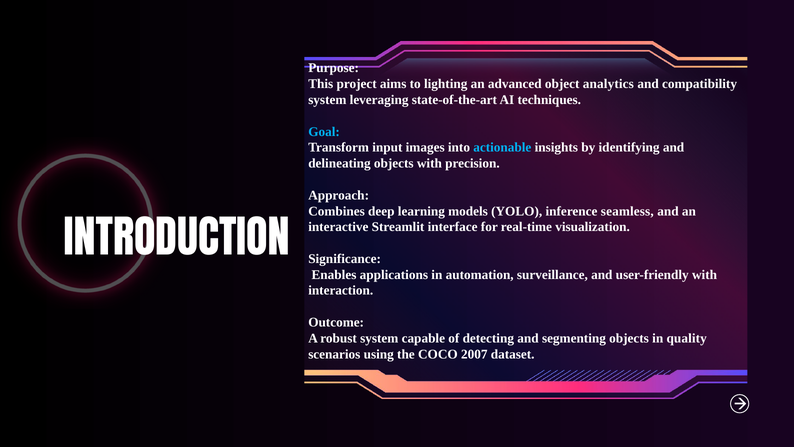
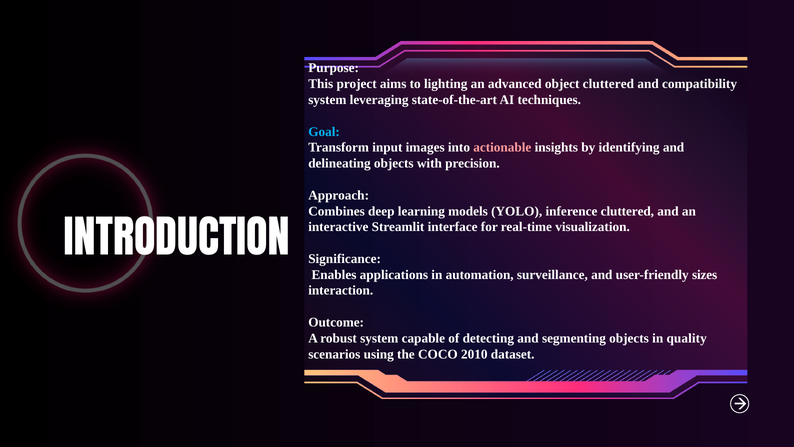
object analytics: analytics -> cluttered
actionable colour: light blue -> pink
inference seamless: seamless -> cluttered
user-friendly with: with -> sizes
2007: 2007 -> 2010
